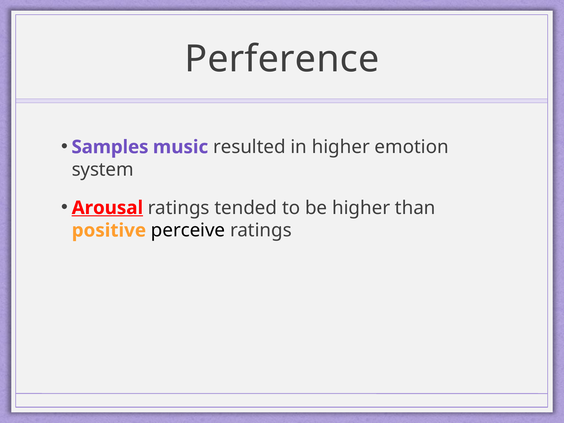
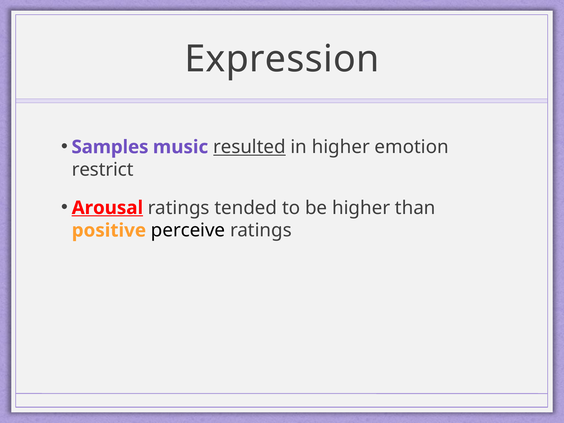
Perference: Perference -> Expression
resulted underline: none -> present
system: system -> restrict
